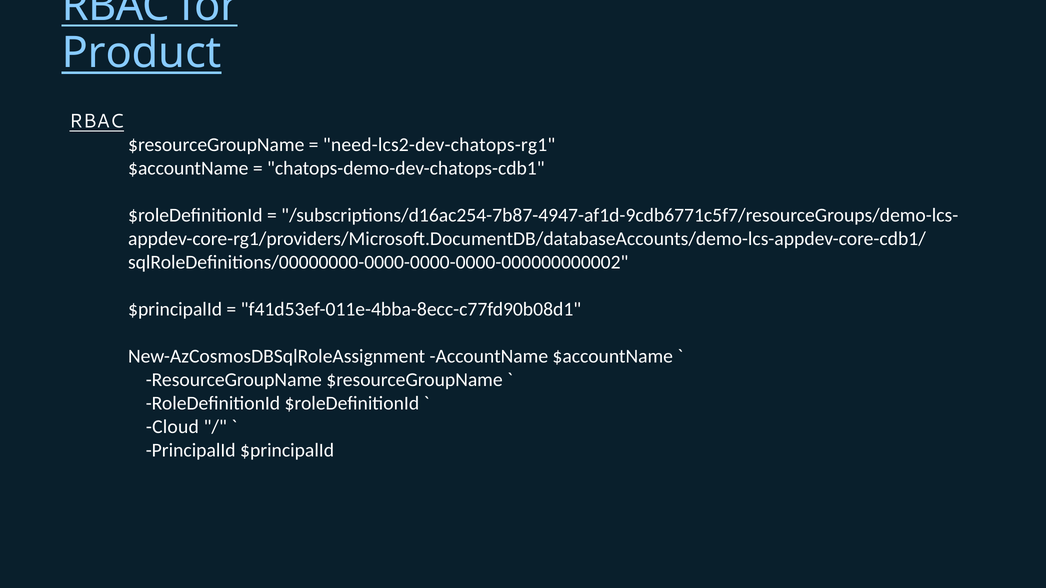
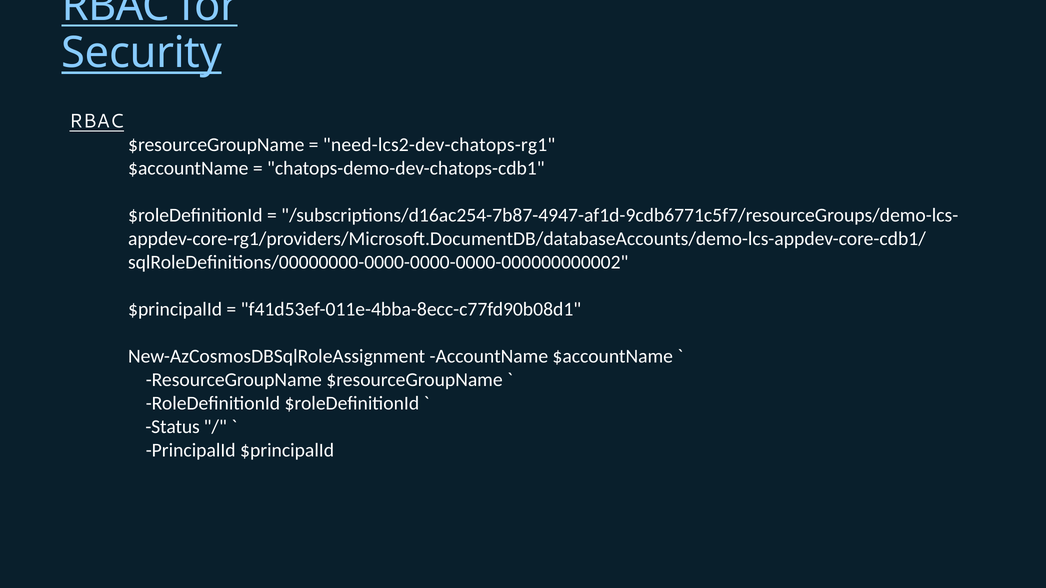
Product: Product -> Security
Cloud: Cloud -> Status
